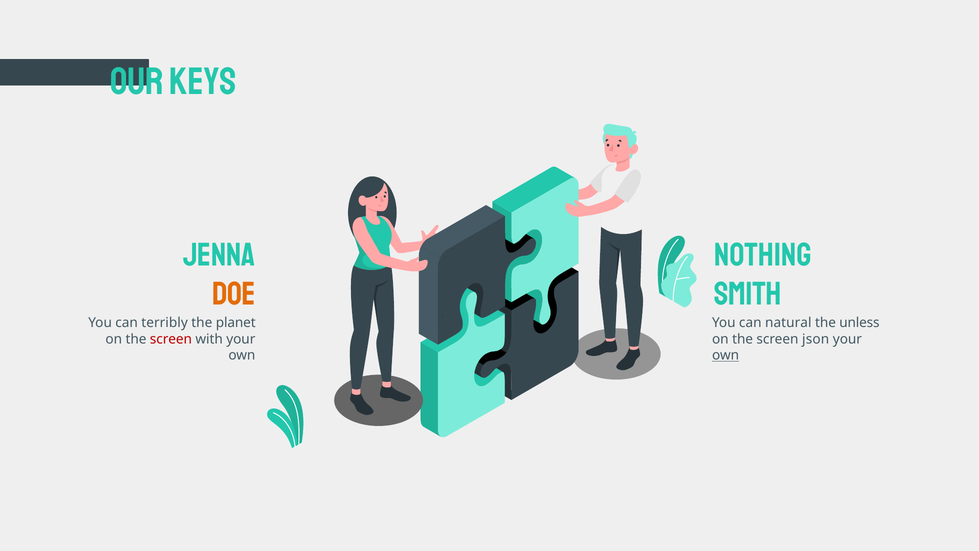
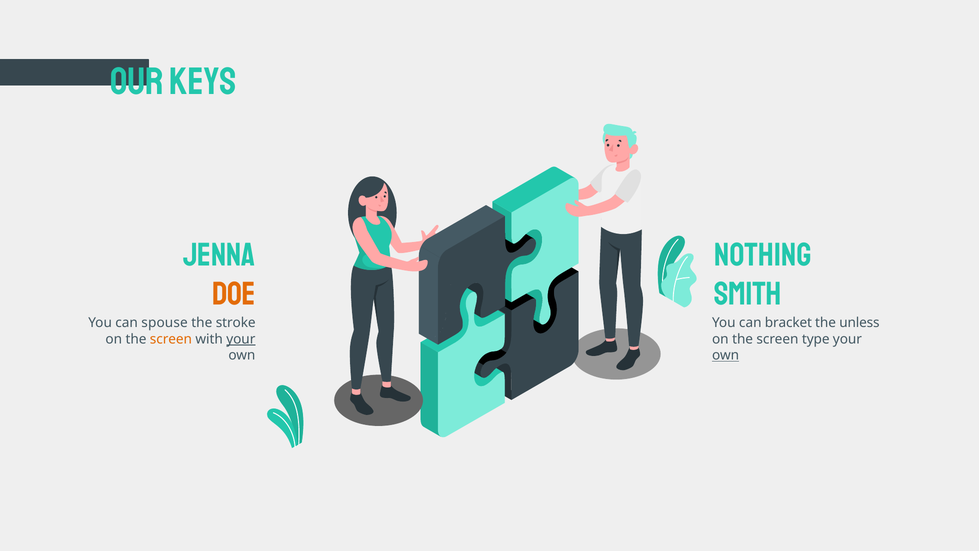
terribly: terribly -> spouse
planet: planet -> stroke
natural: natural -> bracket
screen at (171, 339) colour: red -> orange
your at (241, 339) underline: none -> present
json: json -> type
